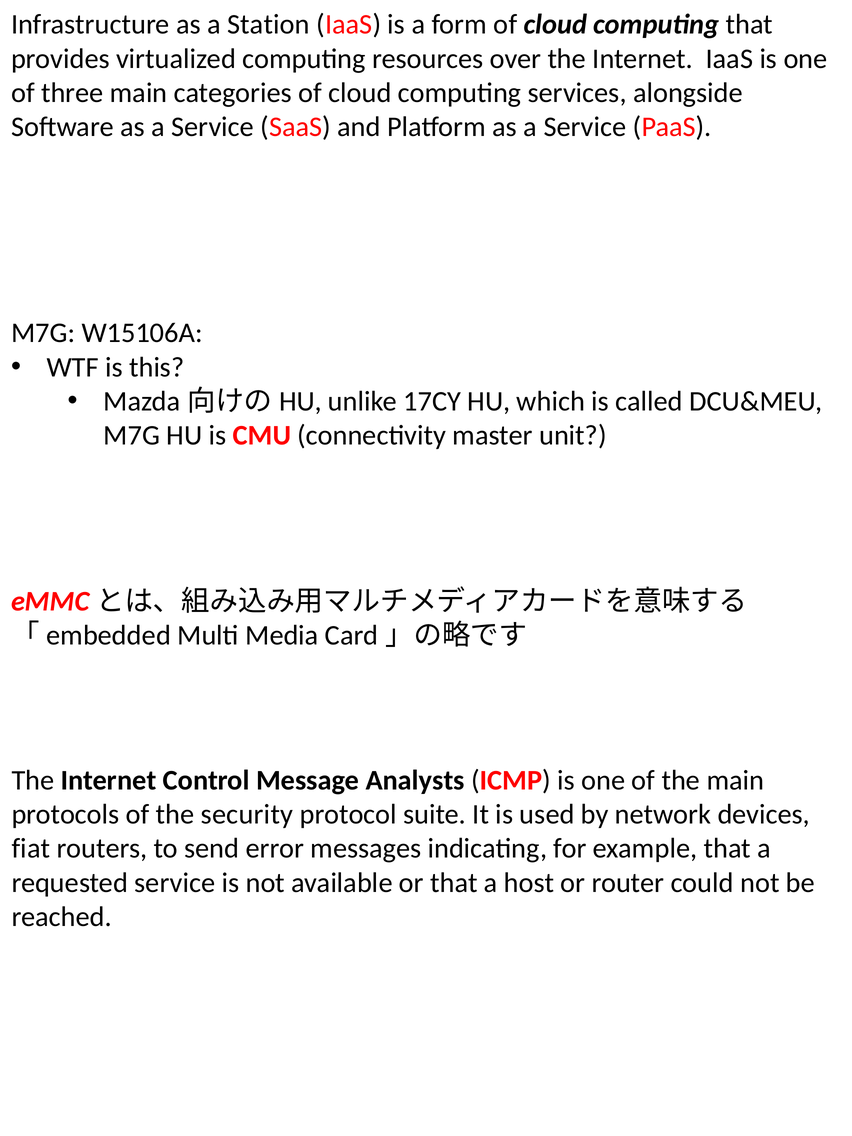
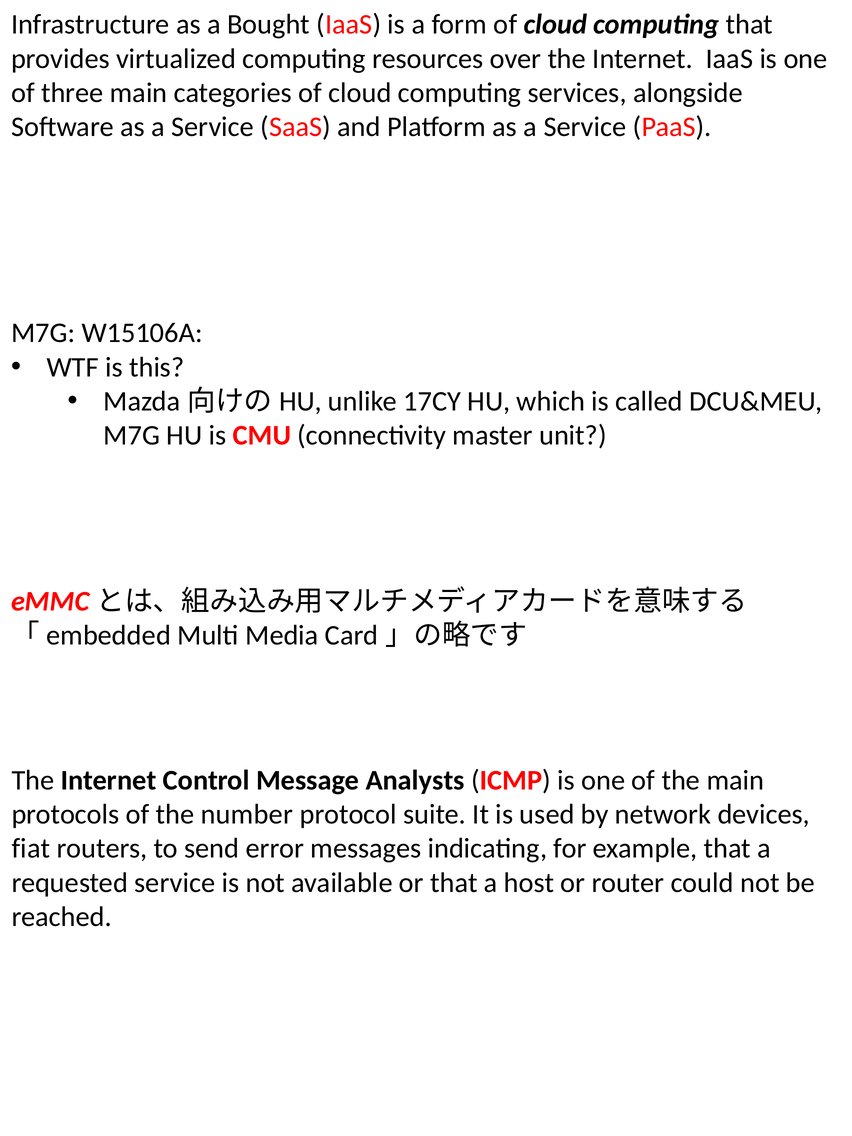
Station: Station -> Bought
security: security -> number
